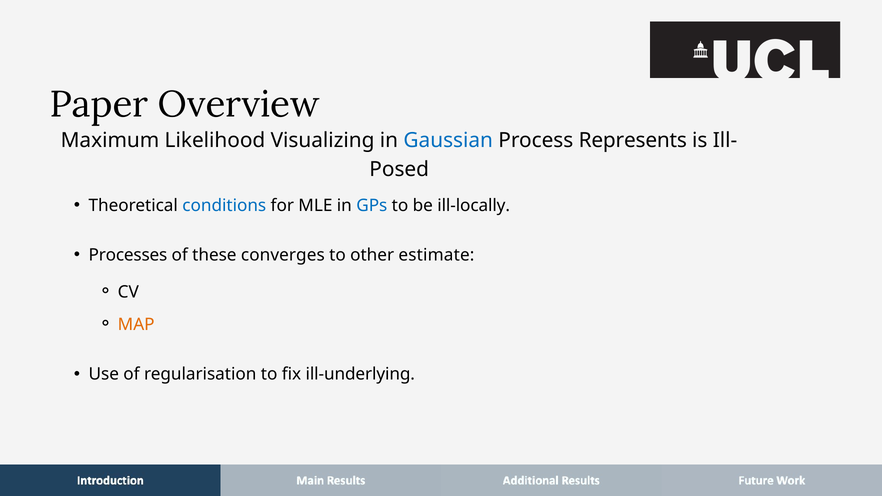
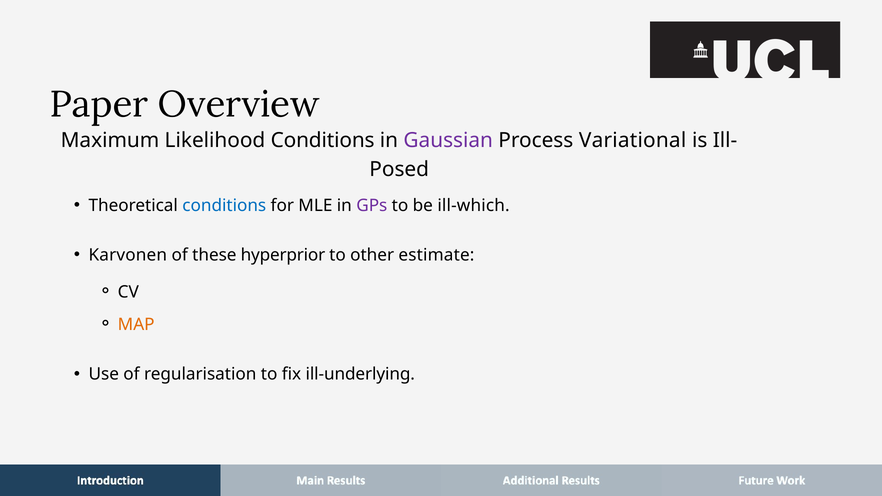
Likelihood Visualizing: Visualizing -> Conditions
Gaussian colour: blue -> purple
Represents: Represents -> Variational
GPs colour: blue -> purple
ill-locally: ill-locally -> ill-which
Processes: Processes -> Karvonen
converges: converges -> hyperprior
